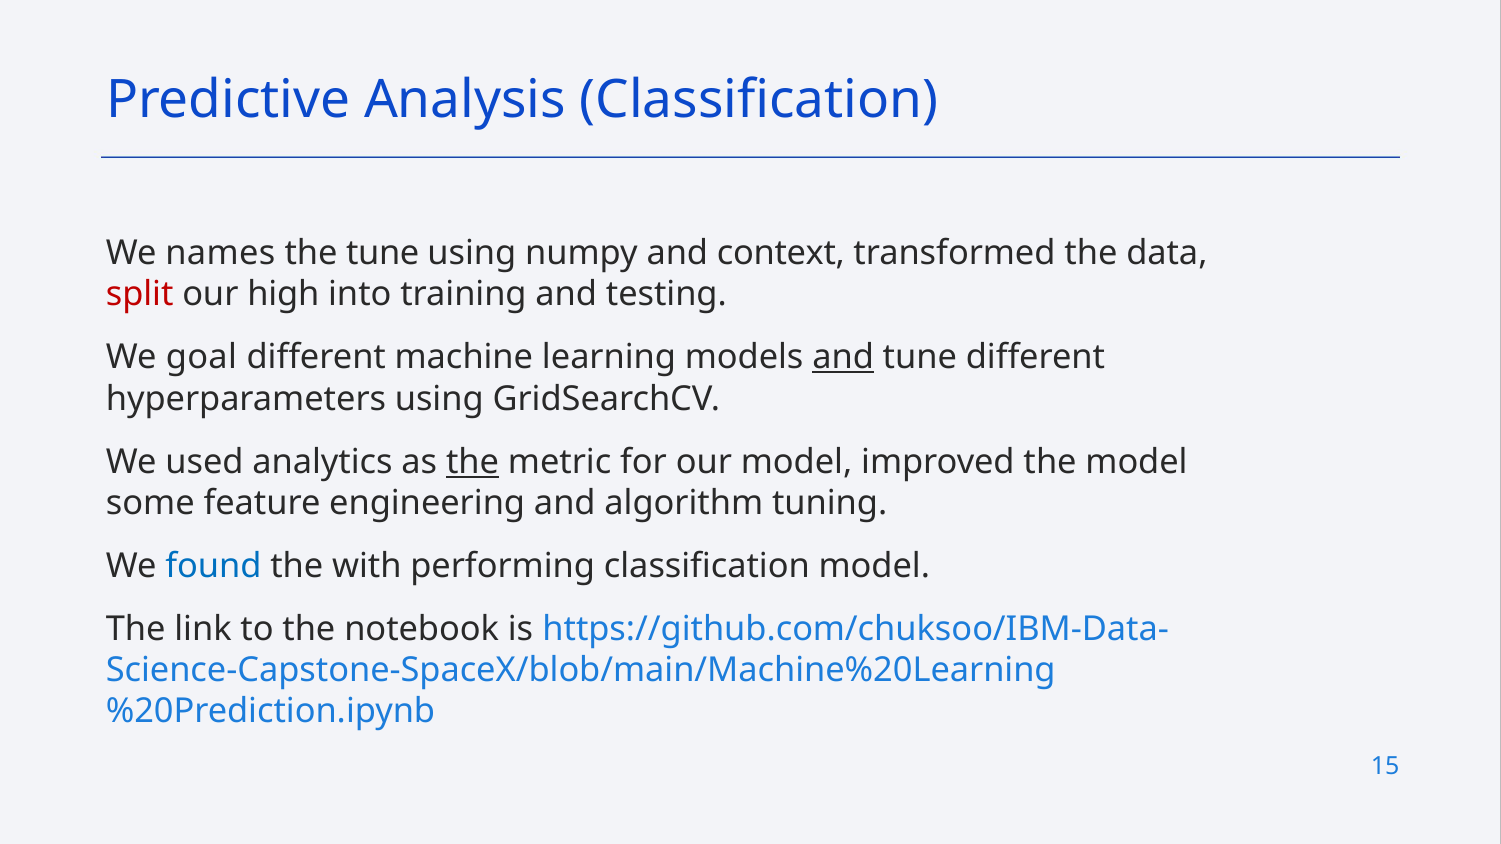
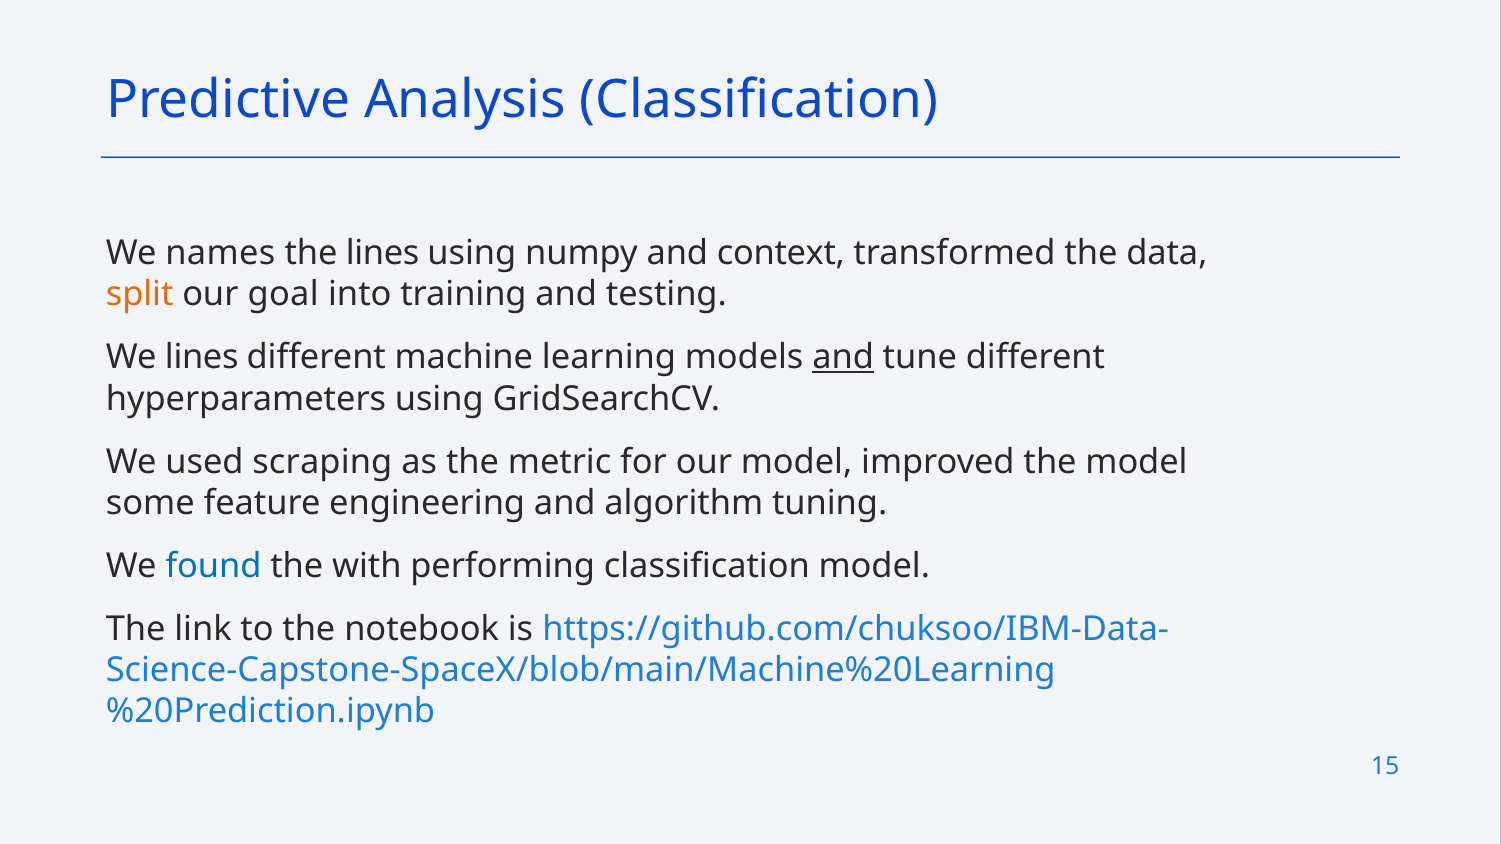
the tune: tune -> lines
split colour: red -> orange
high: high -> goal
We goal: goal -> lines
analytics: analytics -> scraping
the at (473, 462) underline: present -> none
